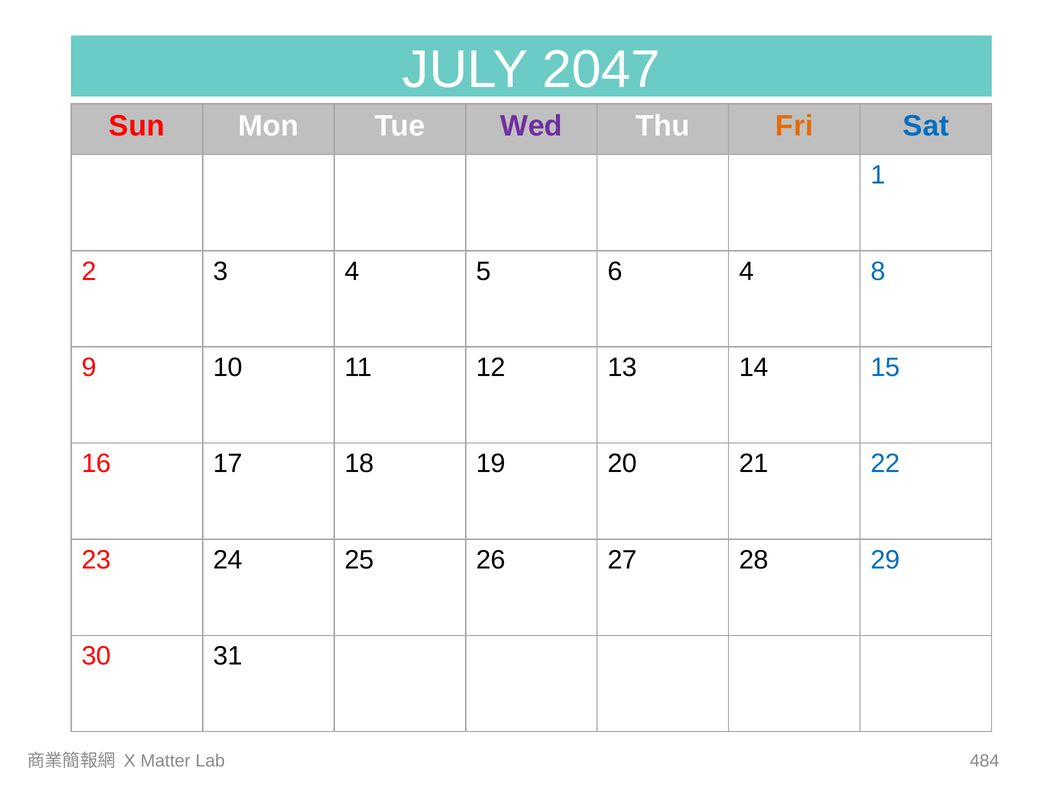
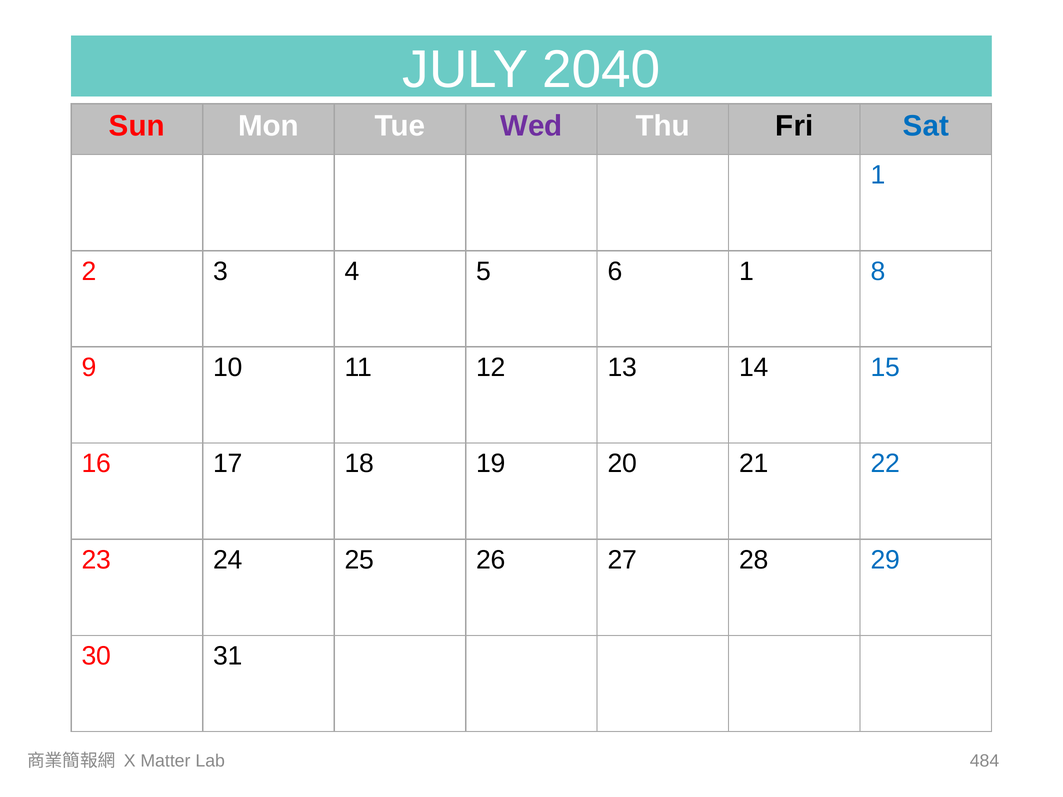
2047: 2047 -> 2040
Fri colour: orange -> black
6 4: 4 -> 1
